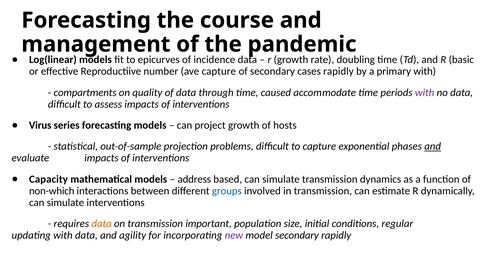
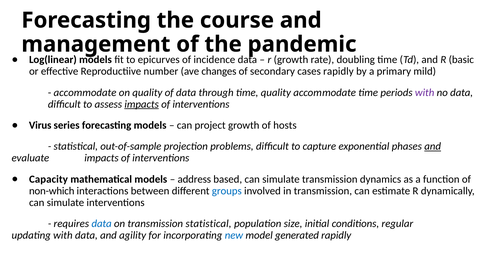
ave capture: capture -> changes
primary with: with -> mild
compartments at (85, 92): compartments -> accommodate
time caused: caused -> quality
impacts at (142, 104) underline: none -> present
data at (102, 223) colour: orange -> blue
transmission important: important -> statistical
new colour: purple -> blue
model secondary: secondary -> generated
